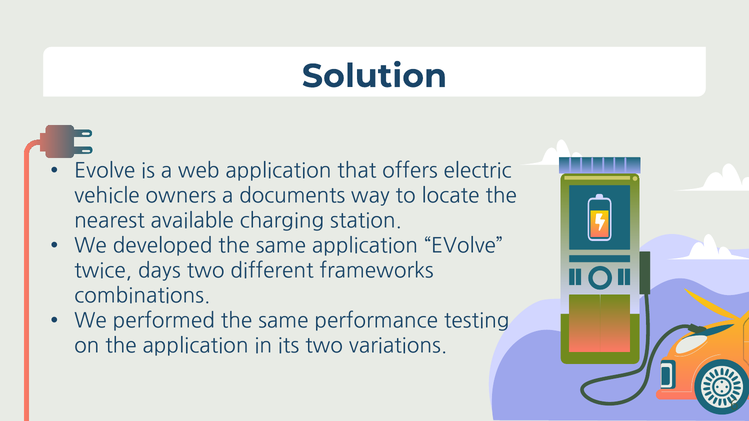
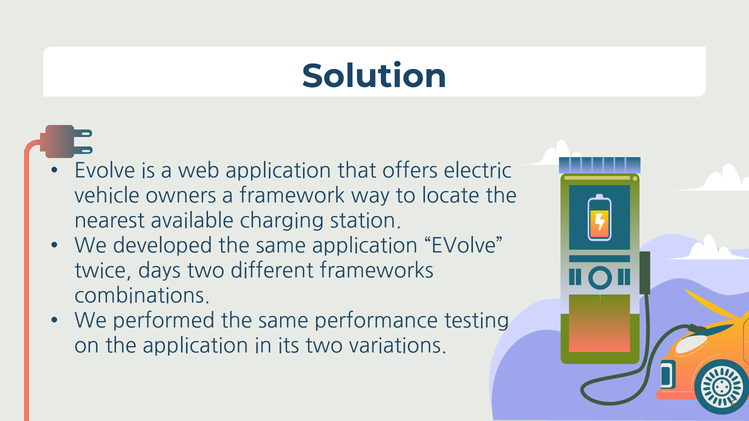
documents: documents -> framework
